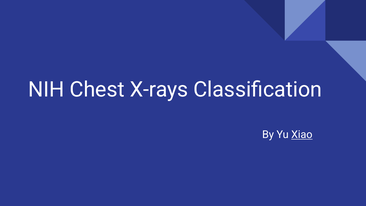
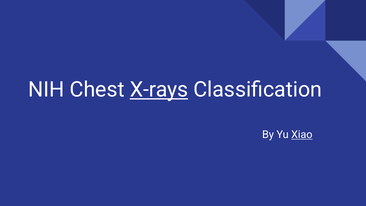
X-rays underline: none -> present
